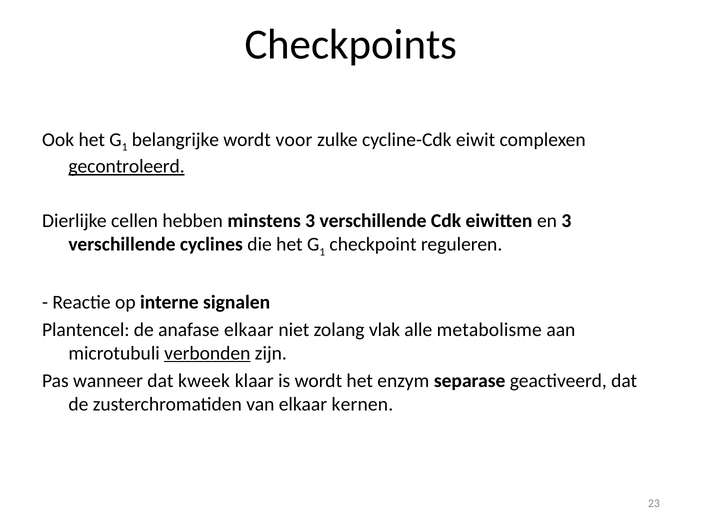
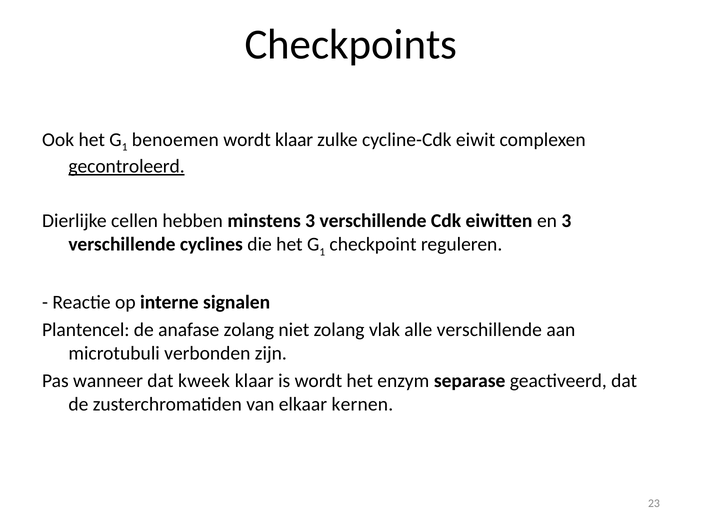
belangrijke: belangrijke -> benoemen
wordt voor: voor -> klaar
anafase elkaar: elkaar -> zolang
alle metabolisme: metabolisme -> verschillende
verbonden underline: present -> none
